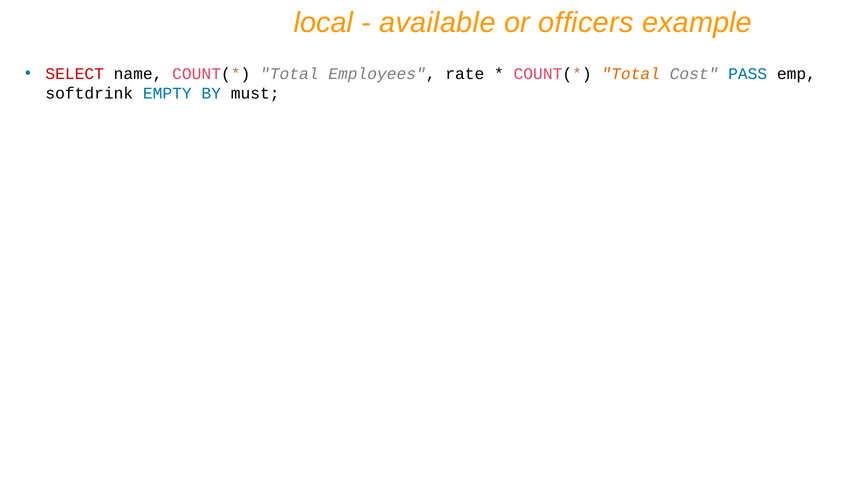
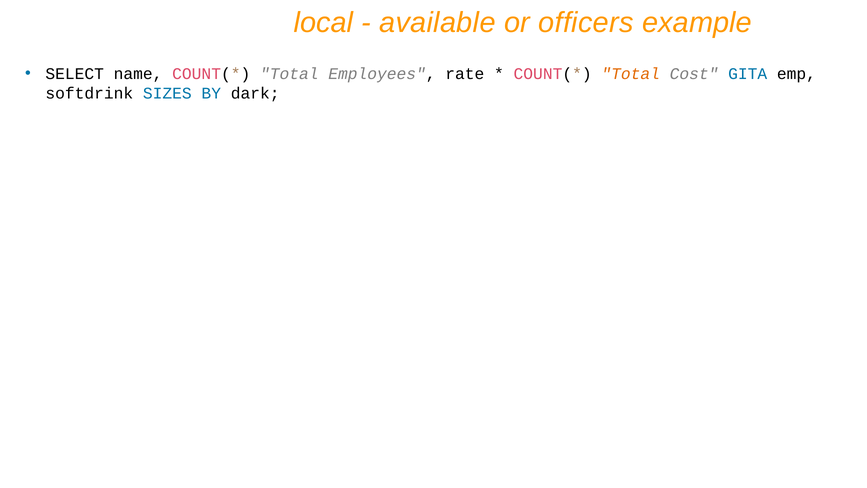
SELECT colour: red -> black
PASS: PASS -> GITA
EMPTY: EMPTY -> SIZES
must: must -> dark
